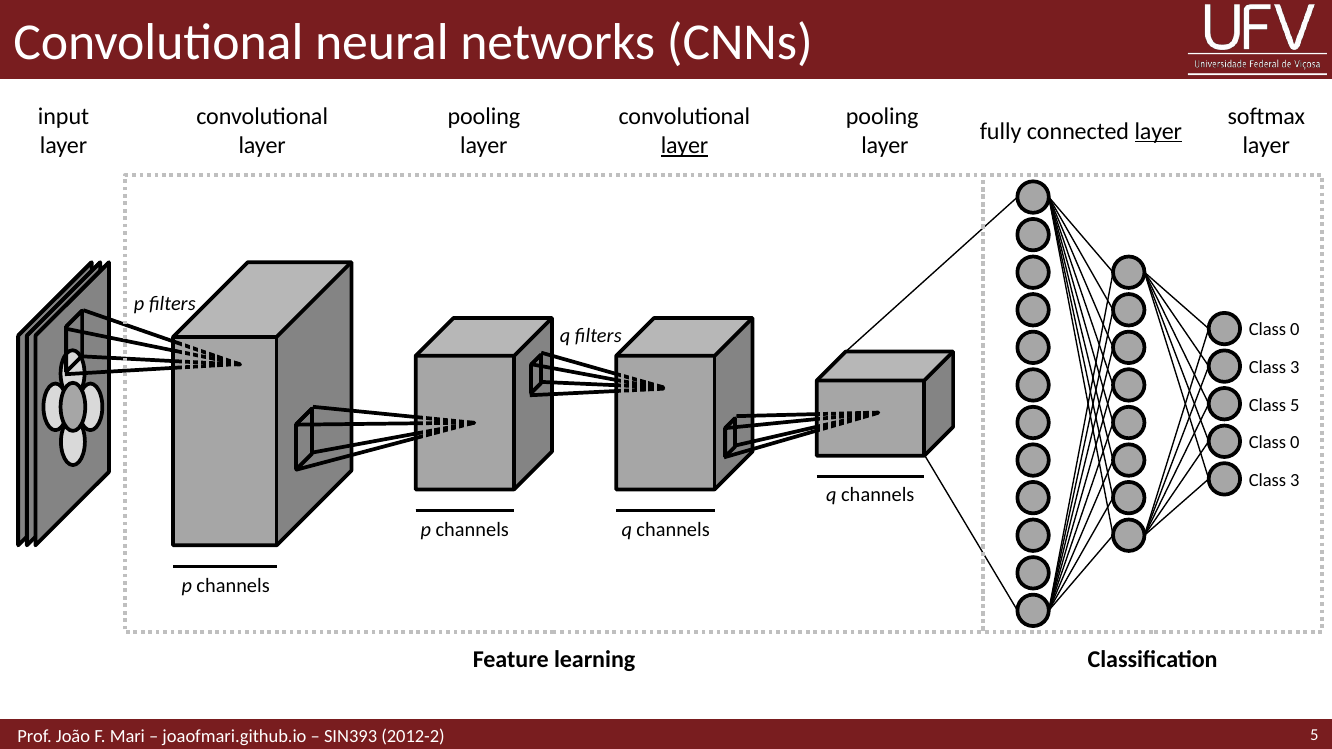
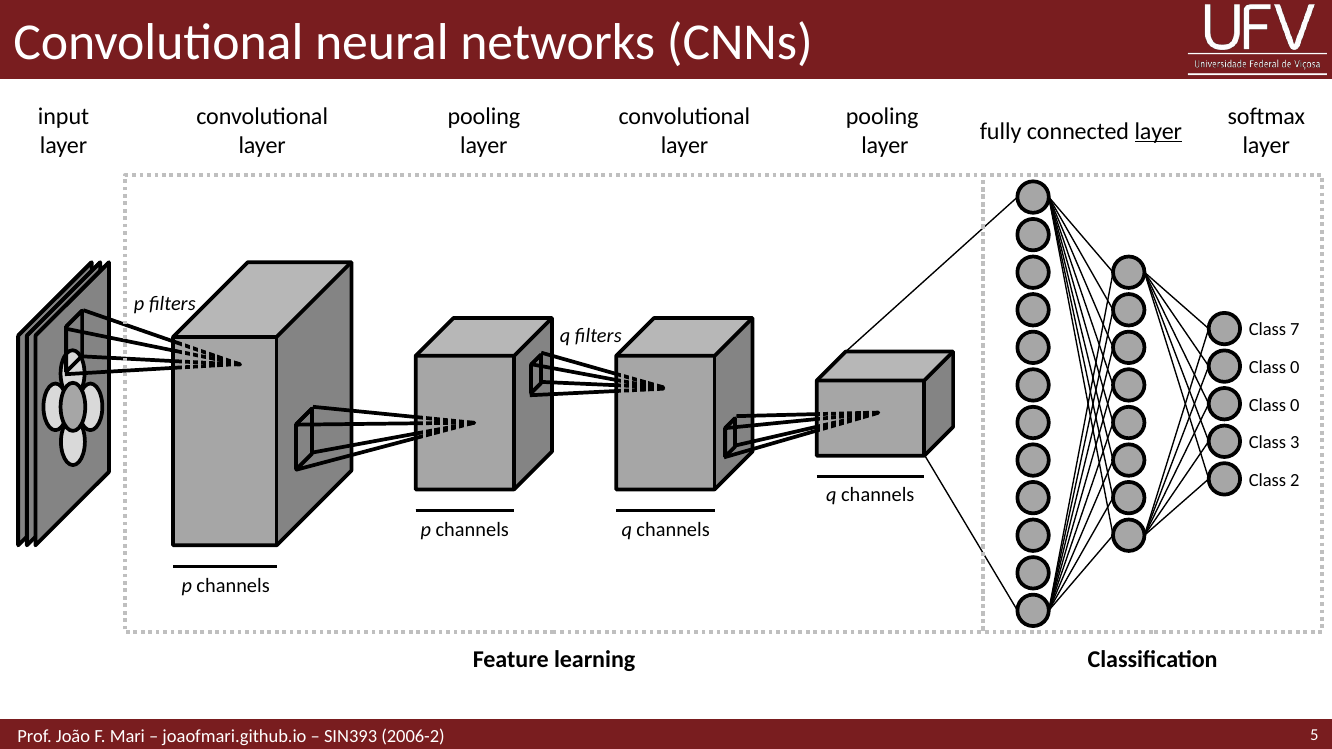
layer at (684, 146) underline: present -> none
0 at (1295, 330): 0 -> 7
3 at (1295, 368): 3 -> 0
5 at (1295, 405): 5 -> 0
0 at (1295, 443): 0 -> 3
3 at (1295, 480): 3 -> 2
2012-2: 2012-2 -> 2006-2
